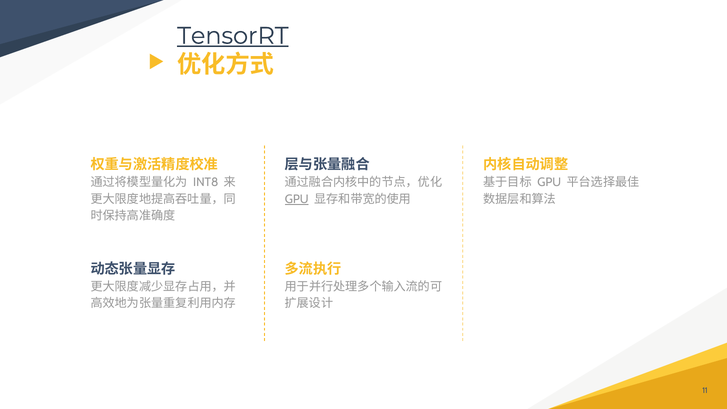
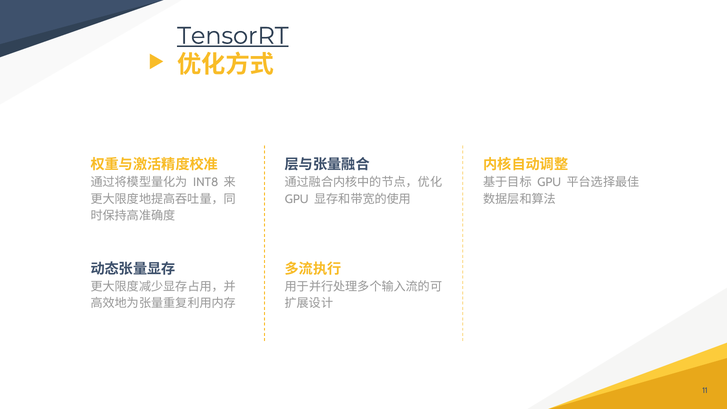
GPU at (297, 199) underline: present -> none
